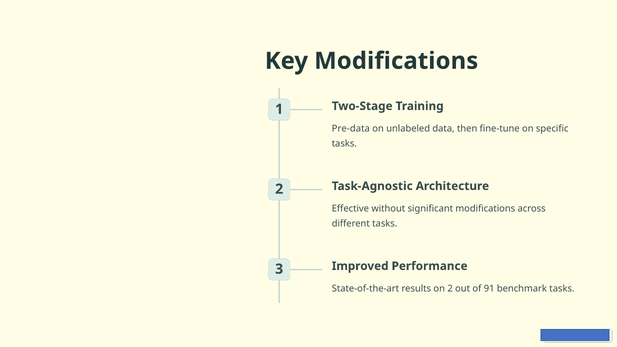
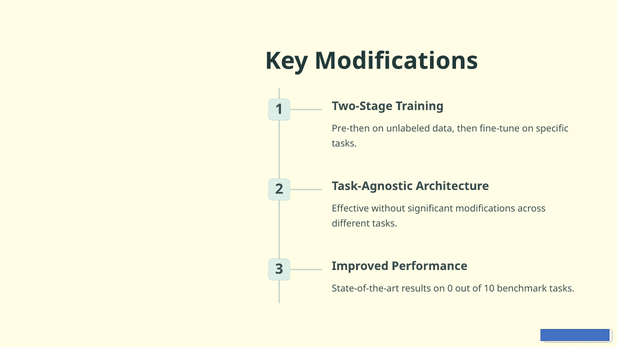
Pre-data: Pre-data -> Pre-then
on 2: 2 -> 0
91: 91 -> 10
